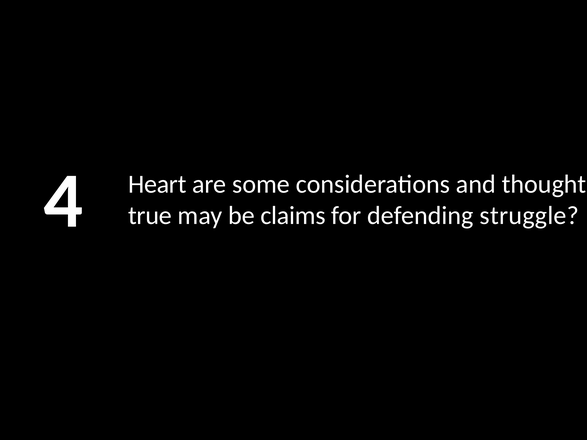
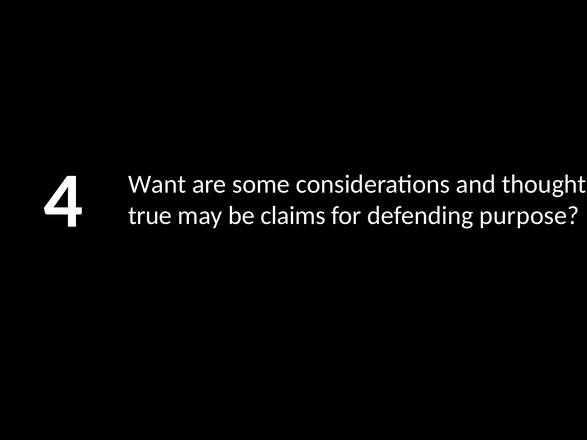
Heart: Heart -> Want
struggle: struggle -> purpose
